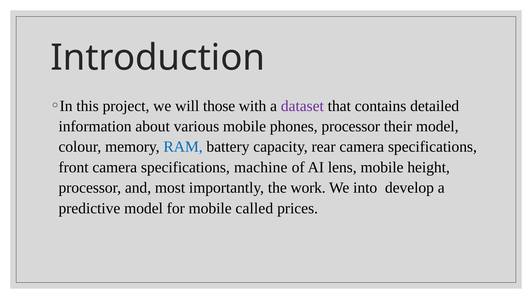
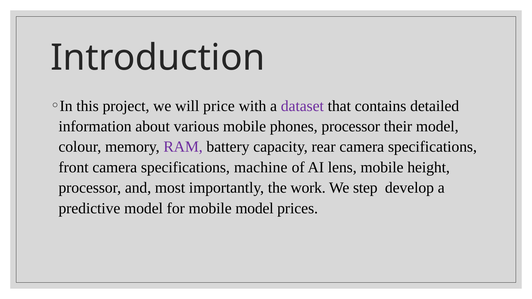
those: those -> price
RAM colour: blue -> purple
into: into -> step
mobile called: called -> model
